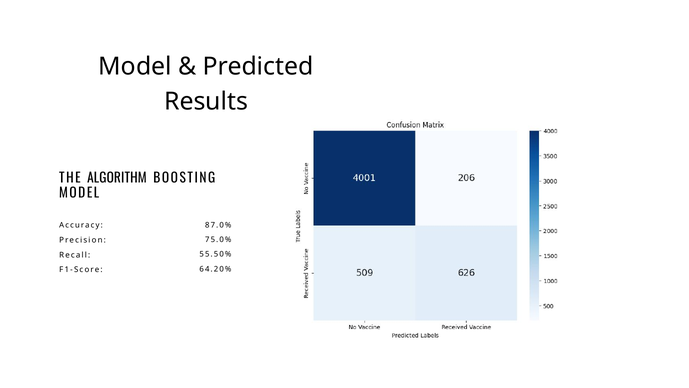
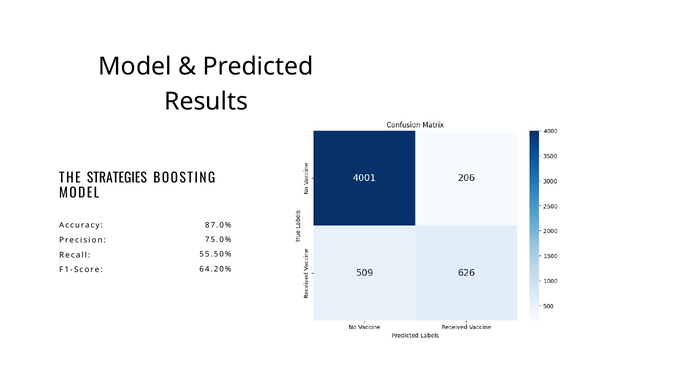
ALGORITHM: ALGORITHM -> STRATEGIES
